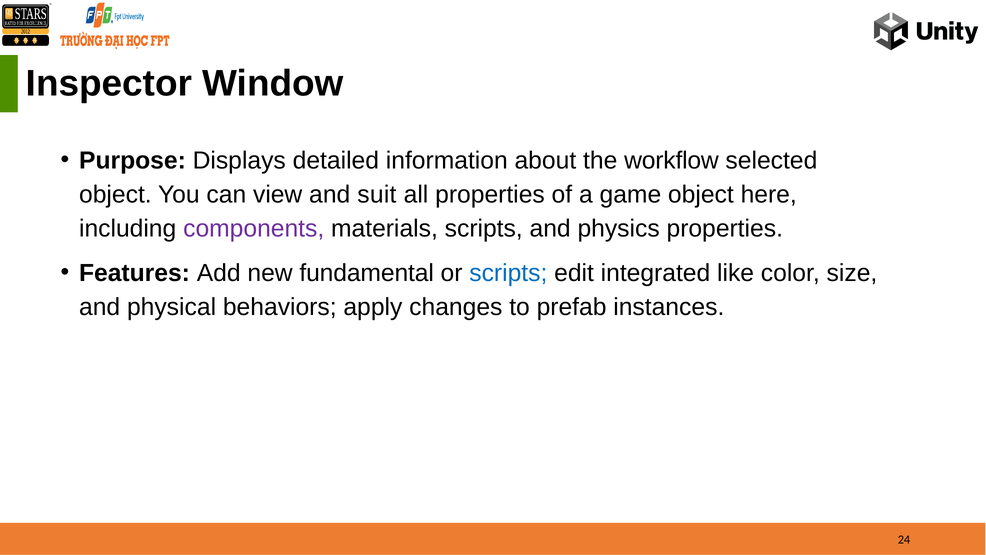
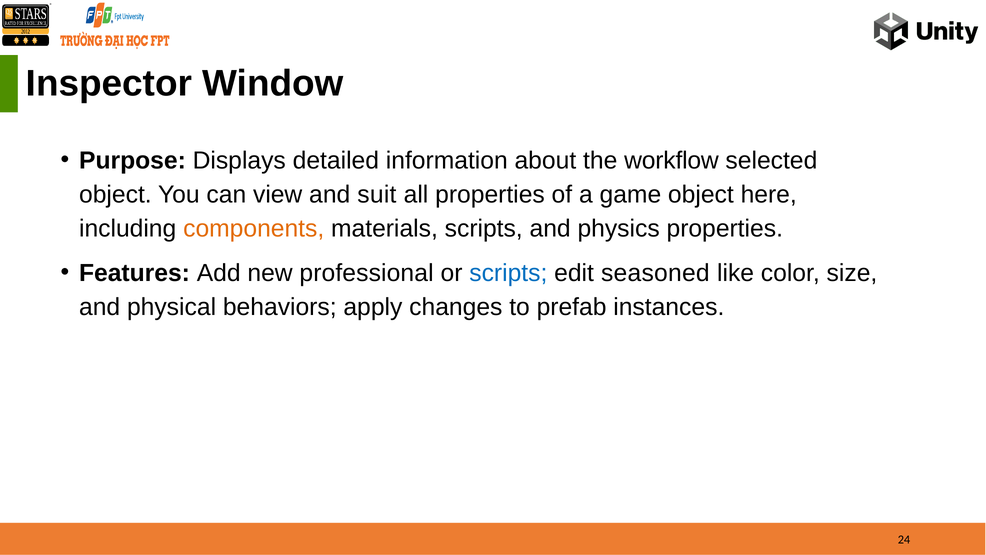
components colour: purple -> orange
fundamental: fundamental -> professional
integrated: integrated -> seasoned
